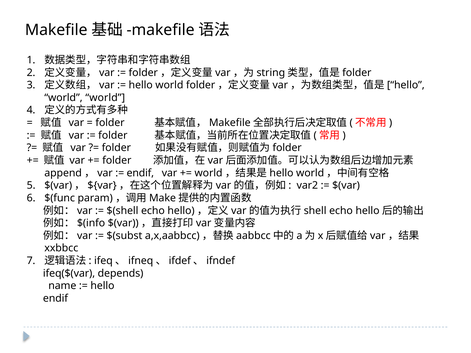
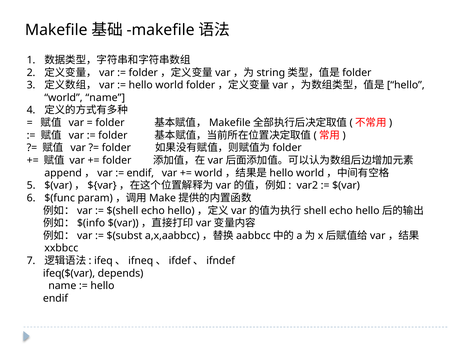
world world: world -> name
